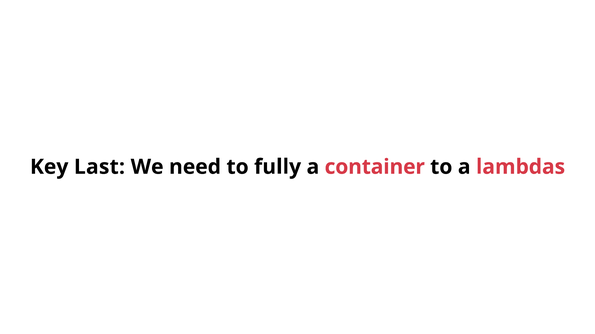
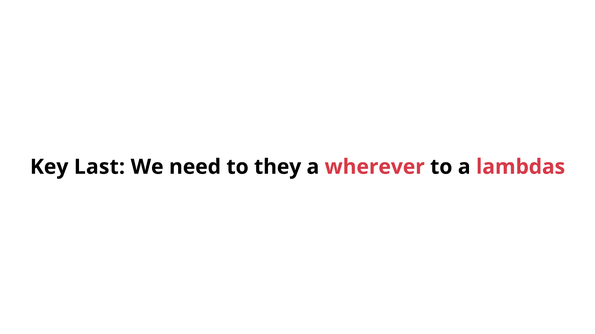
fully: fully -> they
container: container -> wherever
